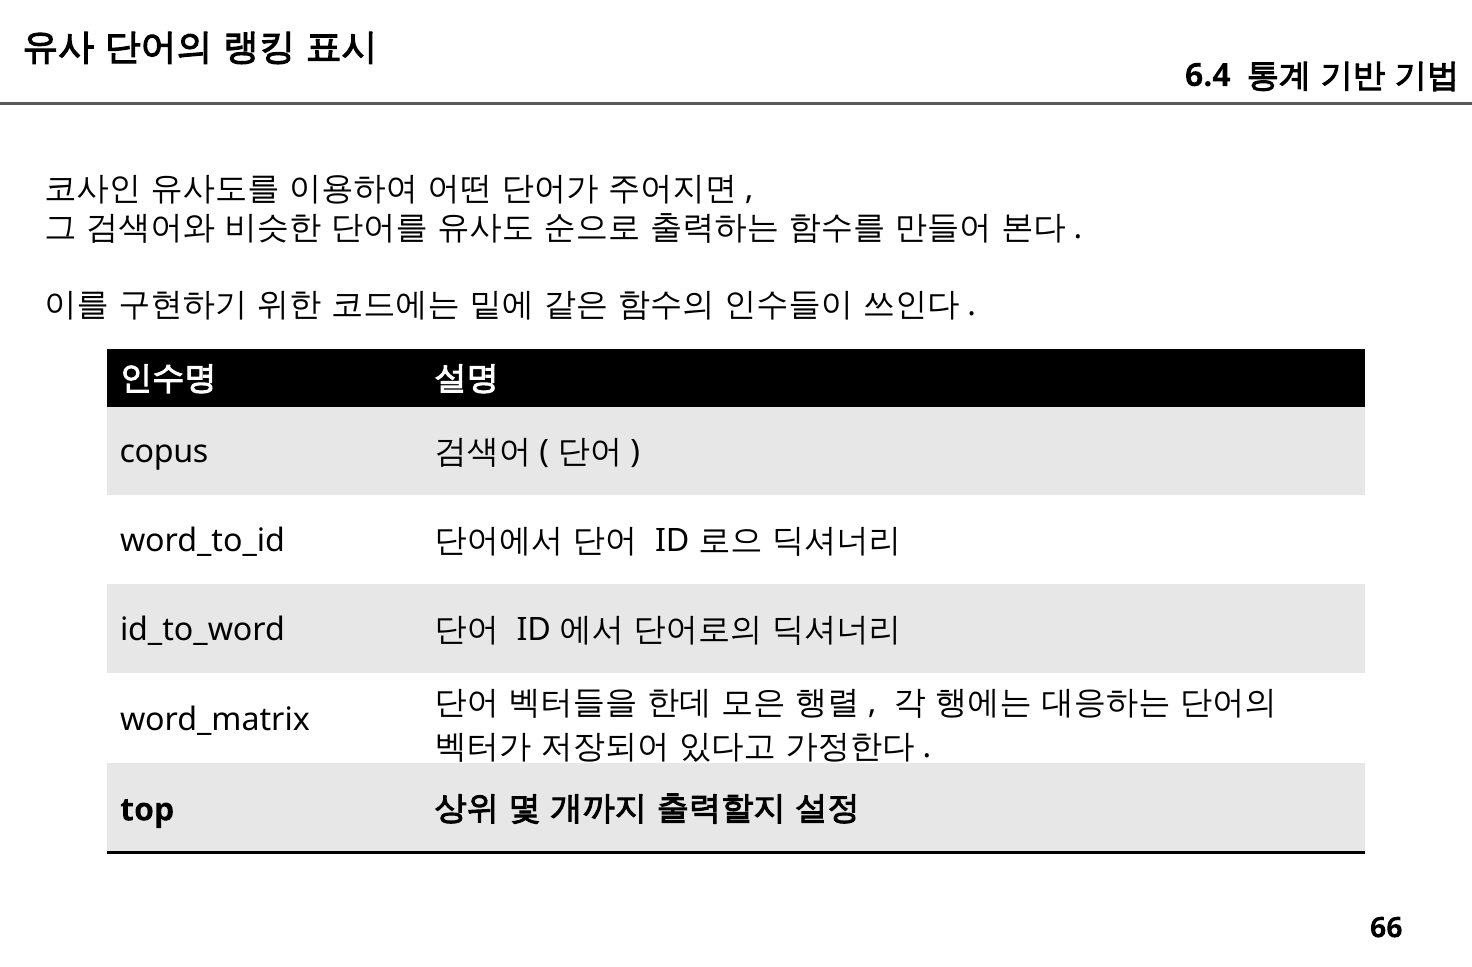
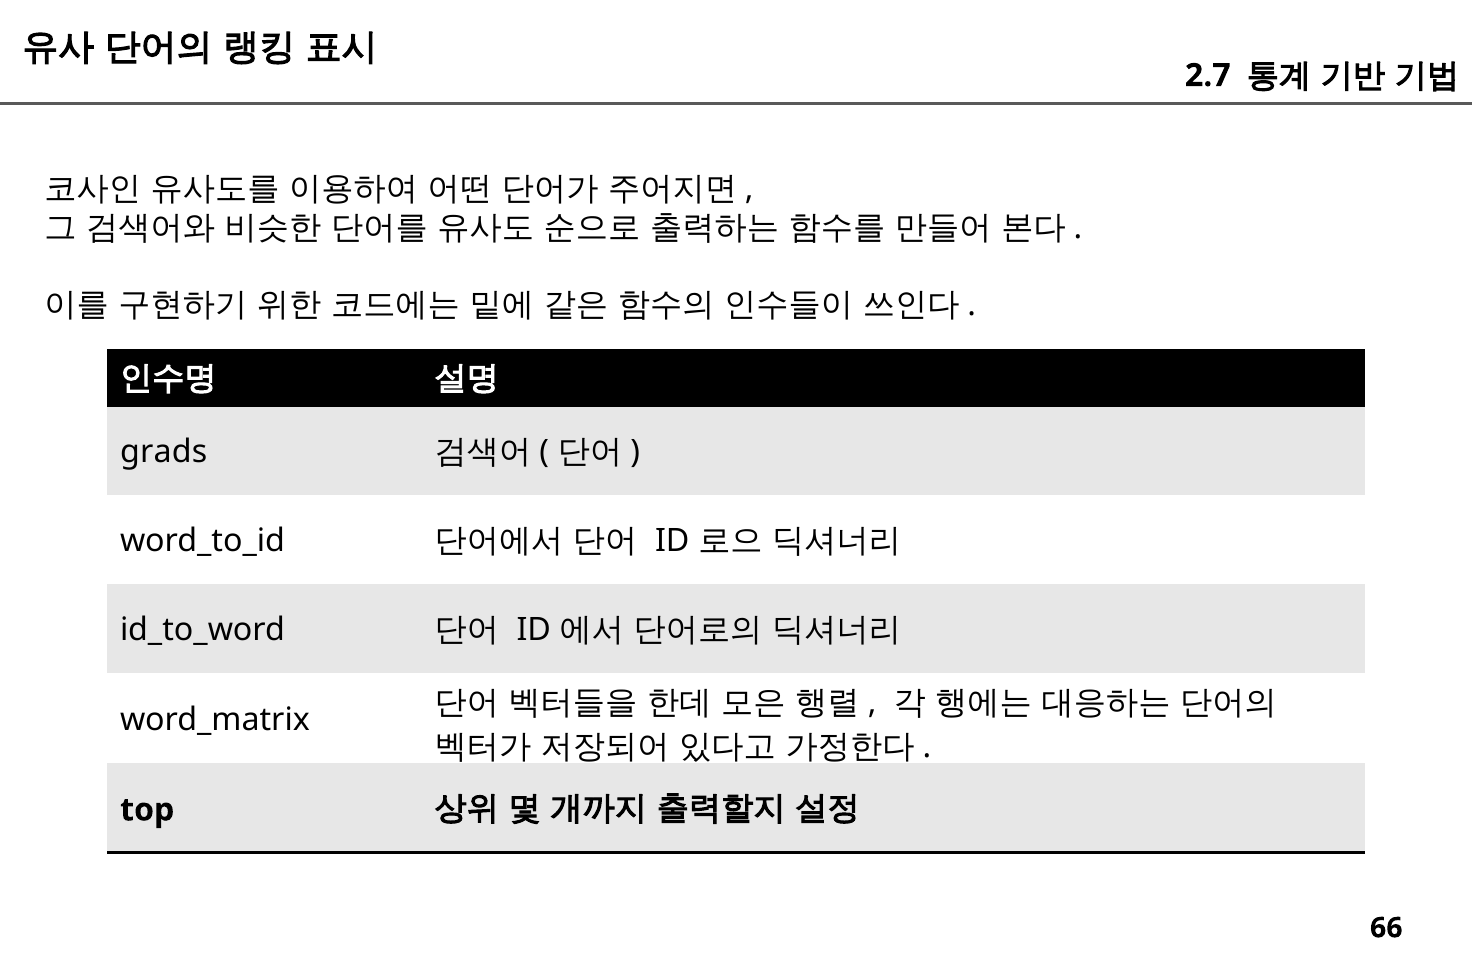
6.4: 6.4 -> 2.7
copus: copus -> grads
